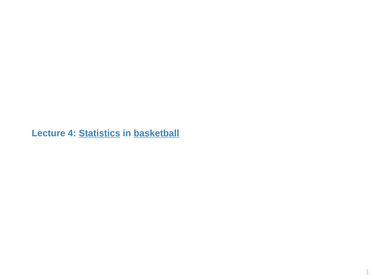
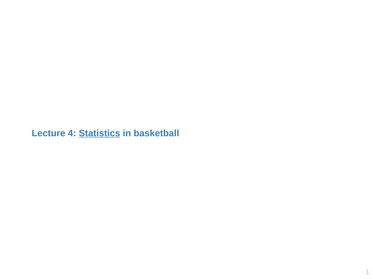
basketball underline: present -> none
